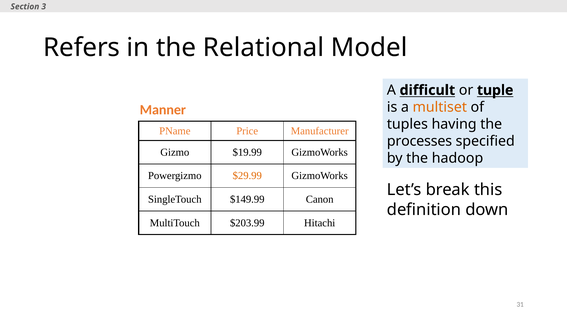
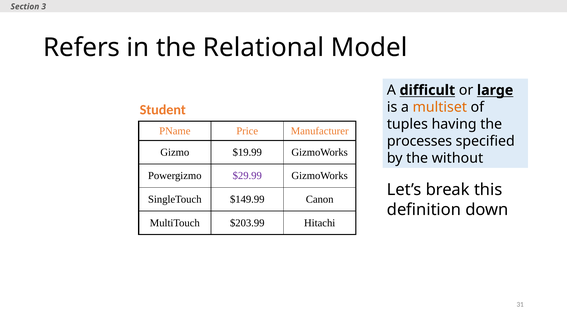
tuple: tuple -> large
Manner: Manner -> Student
hadoop: hadoop -> without
$29.99 colour: orange -> purple
